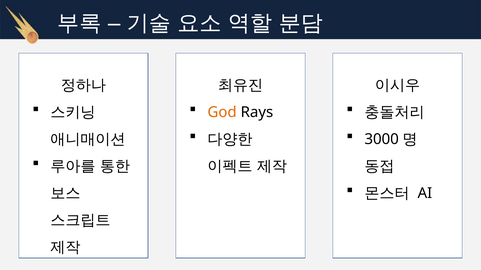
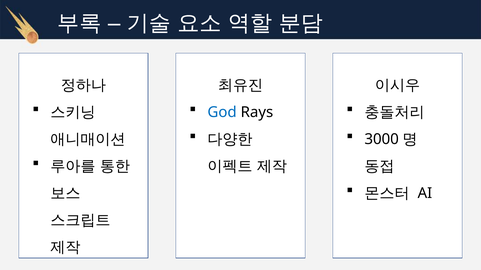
God colour: orange -> blue
